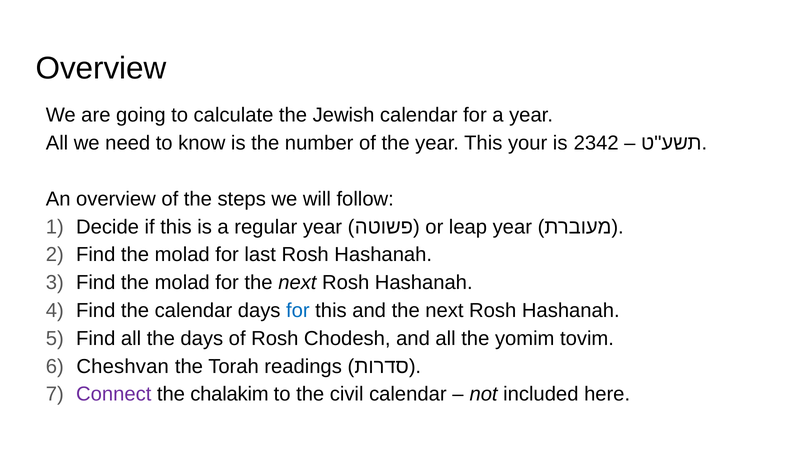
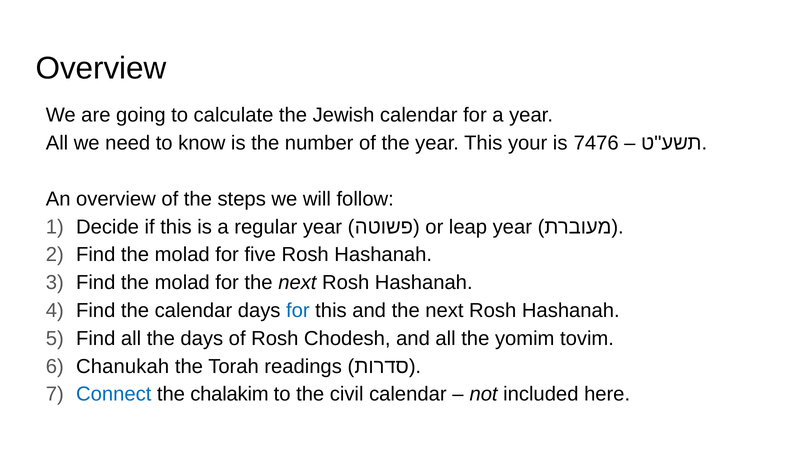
2342: 2342 -> 7476
last: last -> five
Cheshvan: Cheshvan -> Chanukah
Connect colour: purple -> blue
